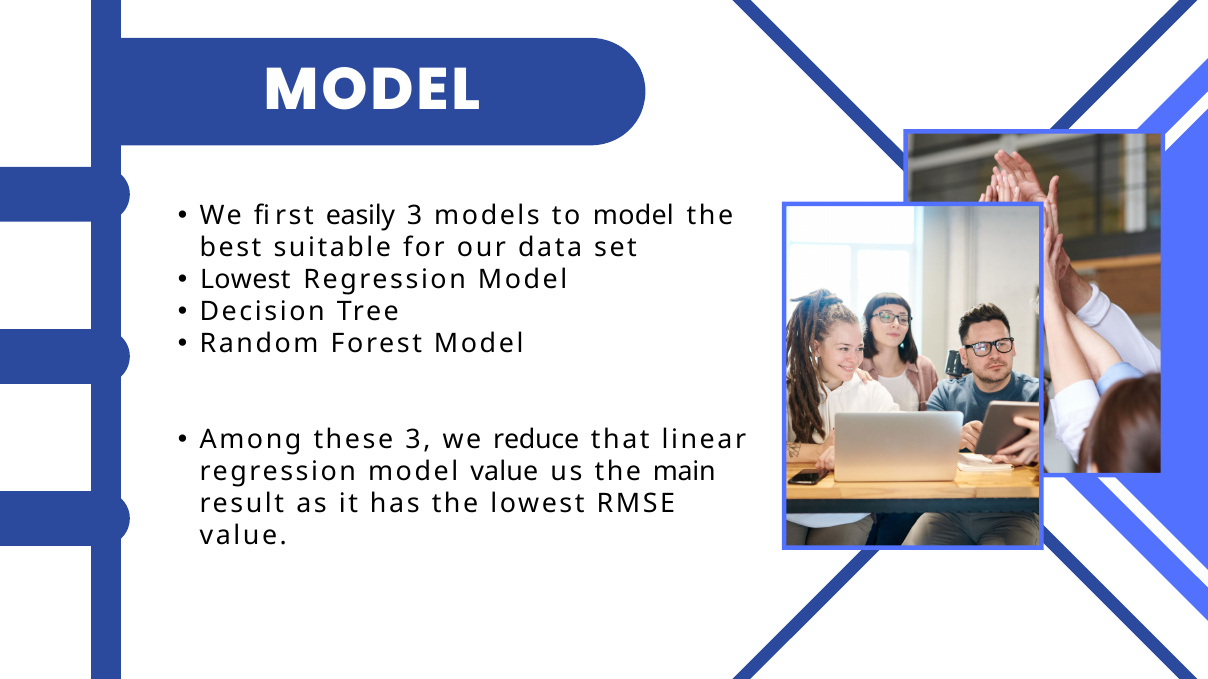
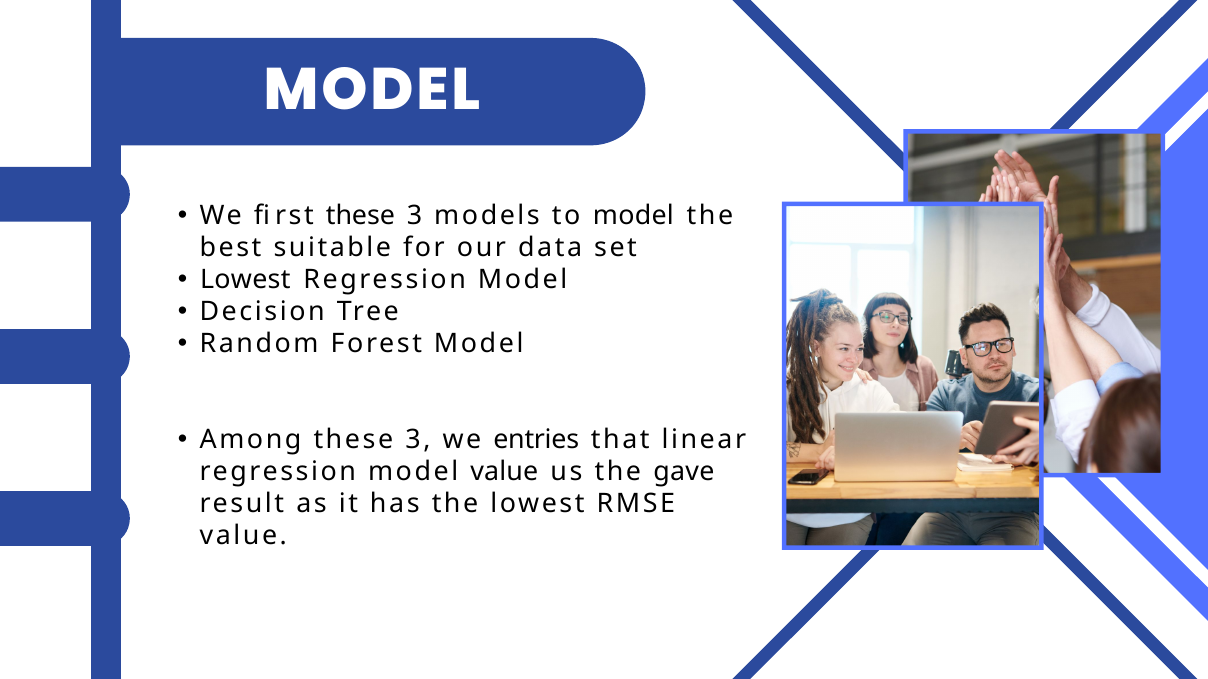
first easily: easily -> these
reduce: reduce -> entries
main: main -> gave
